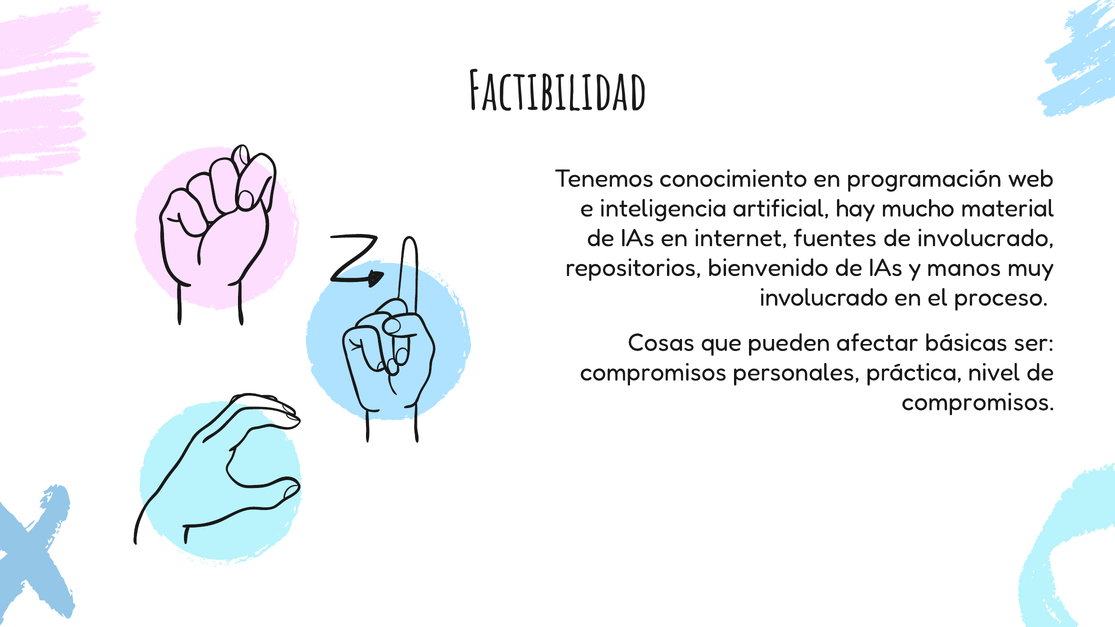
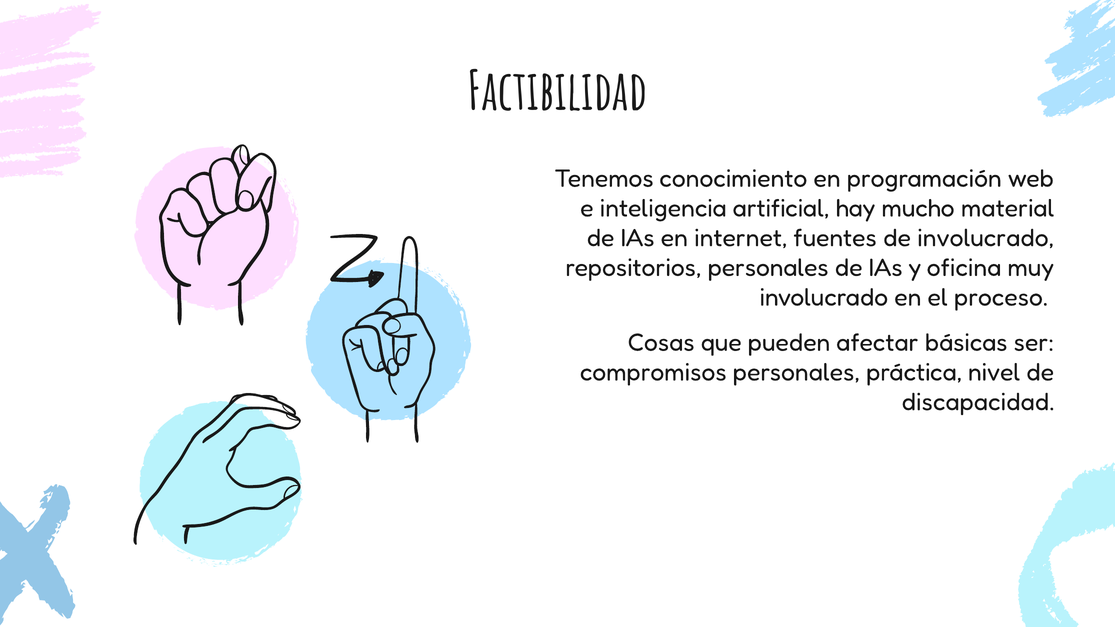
repositorios bienvenido: bienvenido -> personales
manos: manos -> oficina
compromisos at (978, 402): compromisos -> discapacidad
